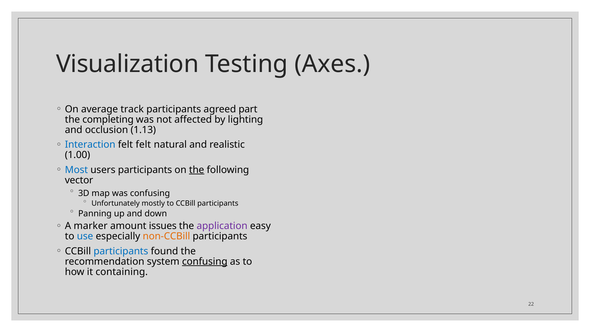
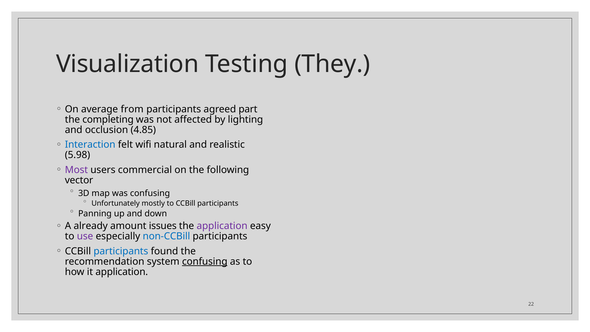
Axes: Axes -> They
track: track -> from
1.13: 1.13 -> 4.85
felt felt: felt -> wifi
1.00: 1.00 -> 5.98
Most colour: blue -> purple
users participants: participants -> commercial
the at (197, 170) underline: present -> none
marker: marker -> already
use colour: blue -> purple
non-CCBill colour: orange -> blue
it containing: containing -> application
